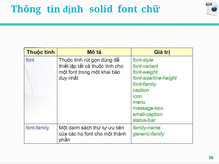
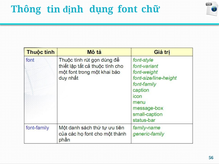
solid: solid -> dụng
